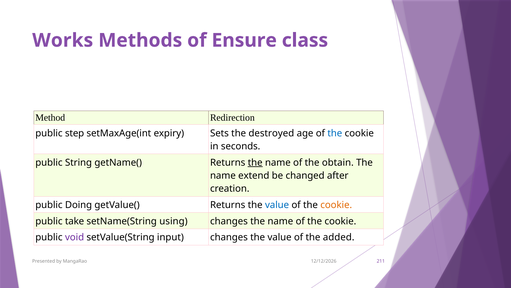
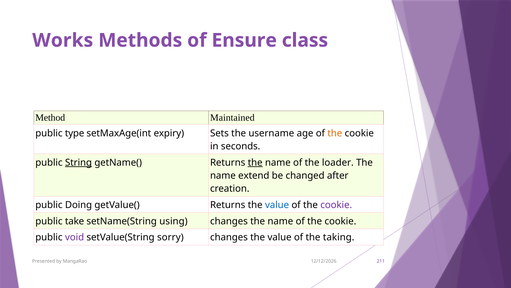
Redirection: Redirection -> Maintained
step: step -> type
destroyed: destroyed -> username
the at (335, 133) colour: blue -> orange
String underline: none -> present
obtain: obtain -> loader
cookie at (336, 205) colour: orange -> purple
input: input -> sorry
added: added -> taking
